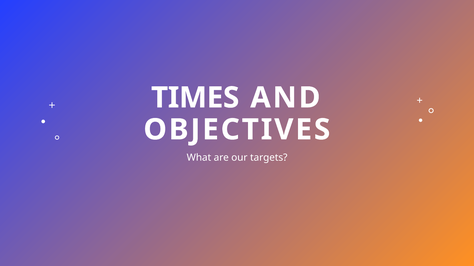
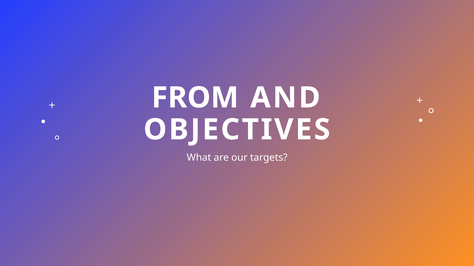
TIMES: TIMES -> FROM
